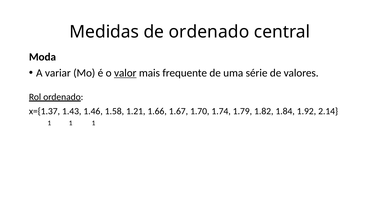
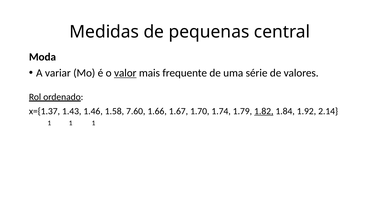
de ordenado: ordenado -> pequenas
1.21: 1.21 -> 7.60
1.82 underline: none -> present
